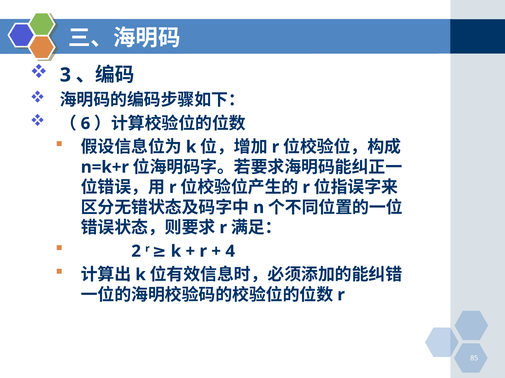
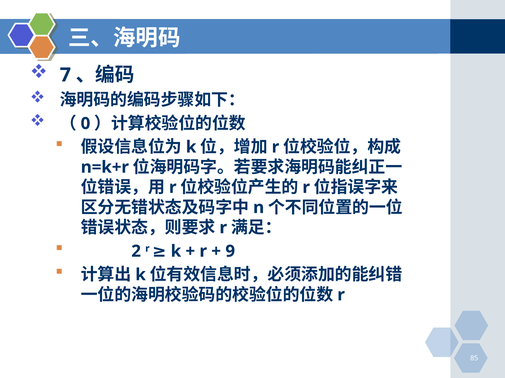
3: 3 -> 7
6: 6 -> 0
4: 4 -> 9
